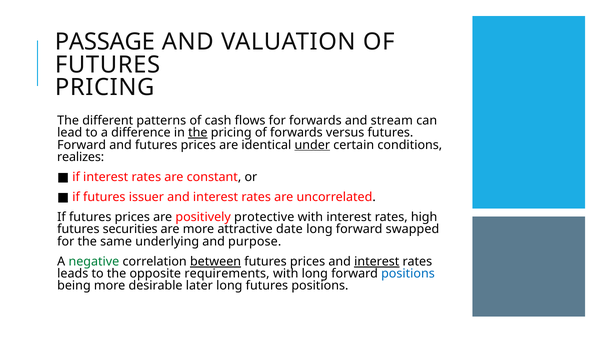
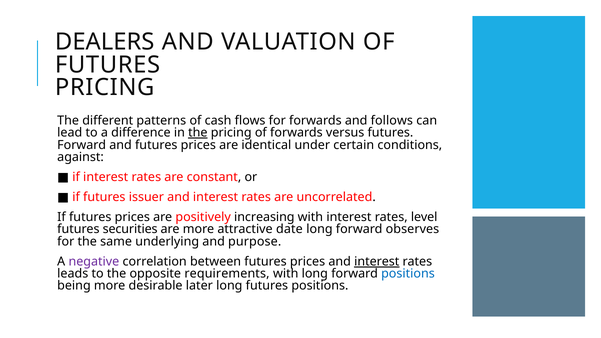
PASSAGE: PASSAGE -> DEALERS
stream: stream -> follows
under underline: present -> none
realizes: realizes -> against
protective: protective -> increasing
high: high -> level
swapped: swapped -> observes
negative colour: green -> purple
between underline: present -> none
